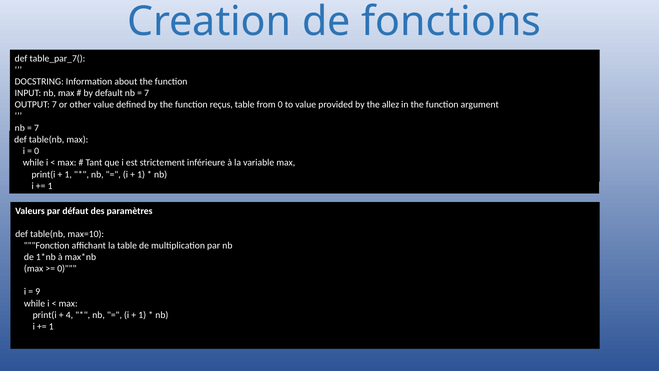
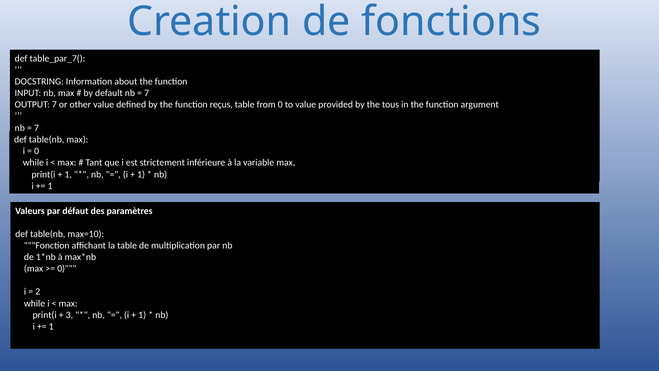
allez: allez -> tous
9: 9 -> 2
4: 4 -> 3
